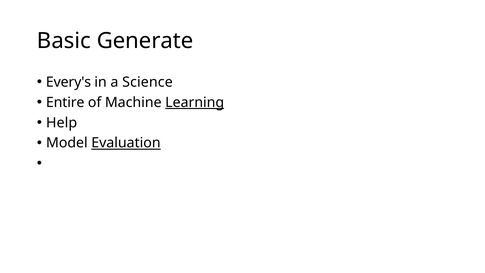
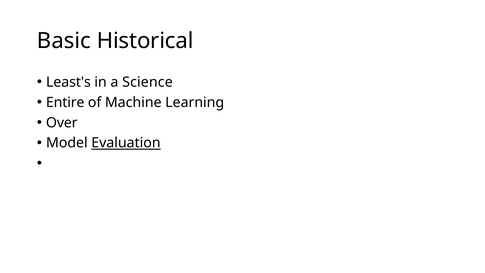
Generate: Generate -> Historical
Every's: Every's -> Least's
Learning underline: present -> none
Help: Help -> Over
